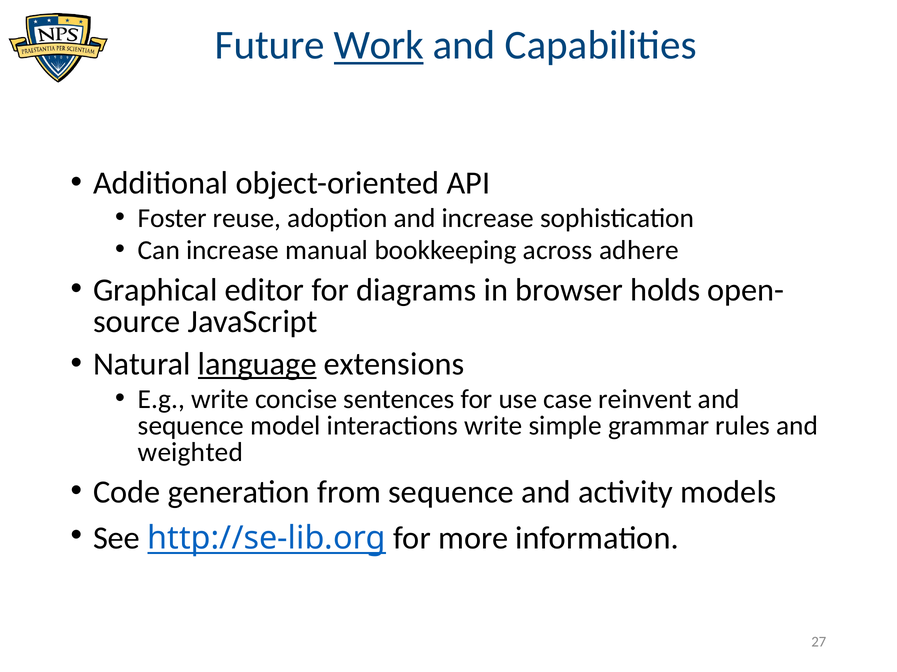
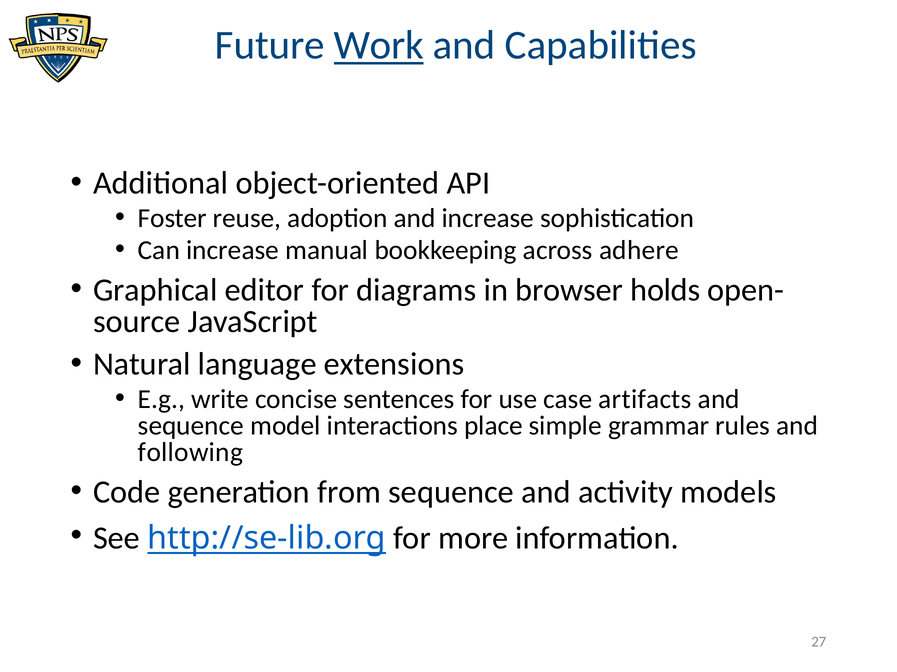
language underline: present -> none
reinvent: reinvent -> artifacts
interactions write: write -> place
weighted: weighted -> following
